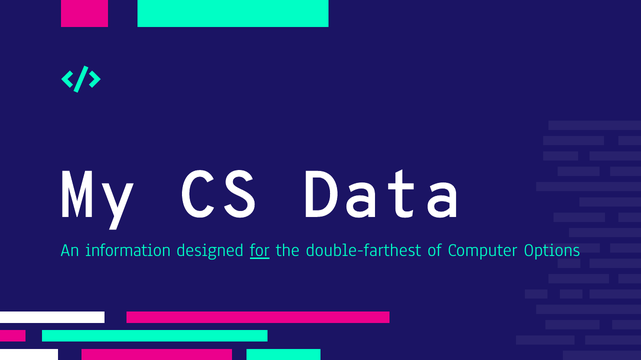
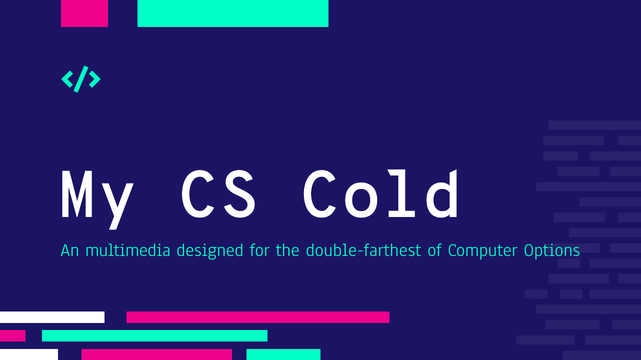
Data: Data -> Cold
information: information -> multimedia
for underline: present -> none
